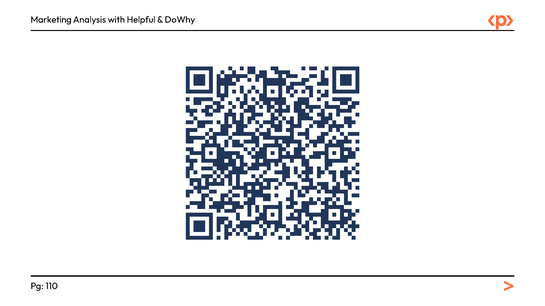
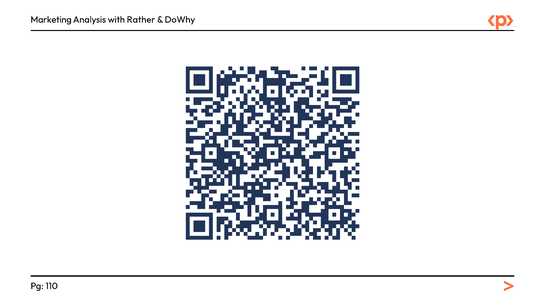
Helpful: Helpful -> Rather
